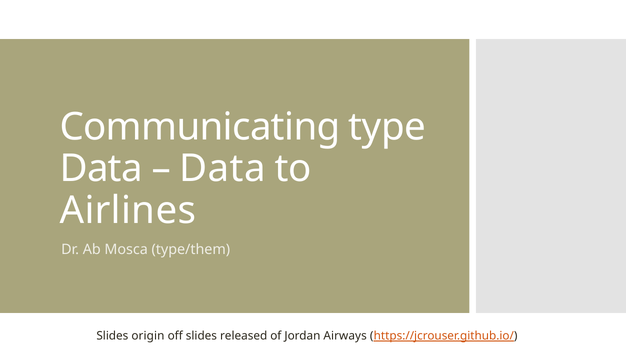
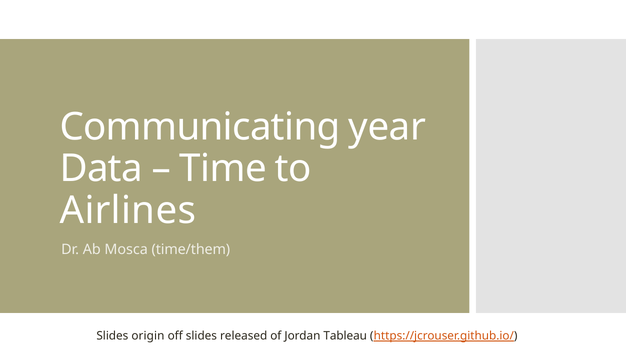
type: type -> year
Data at (223, 169): Data -> Time
type/them: type/them -> time/them
Airways: Airways -> Tableau
